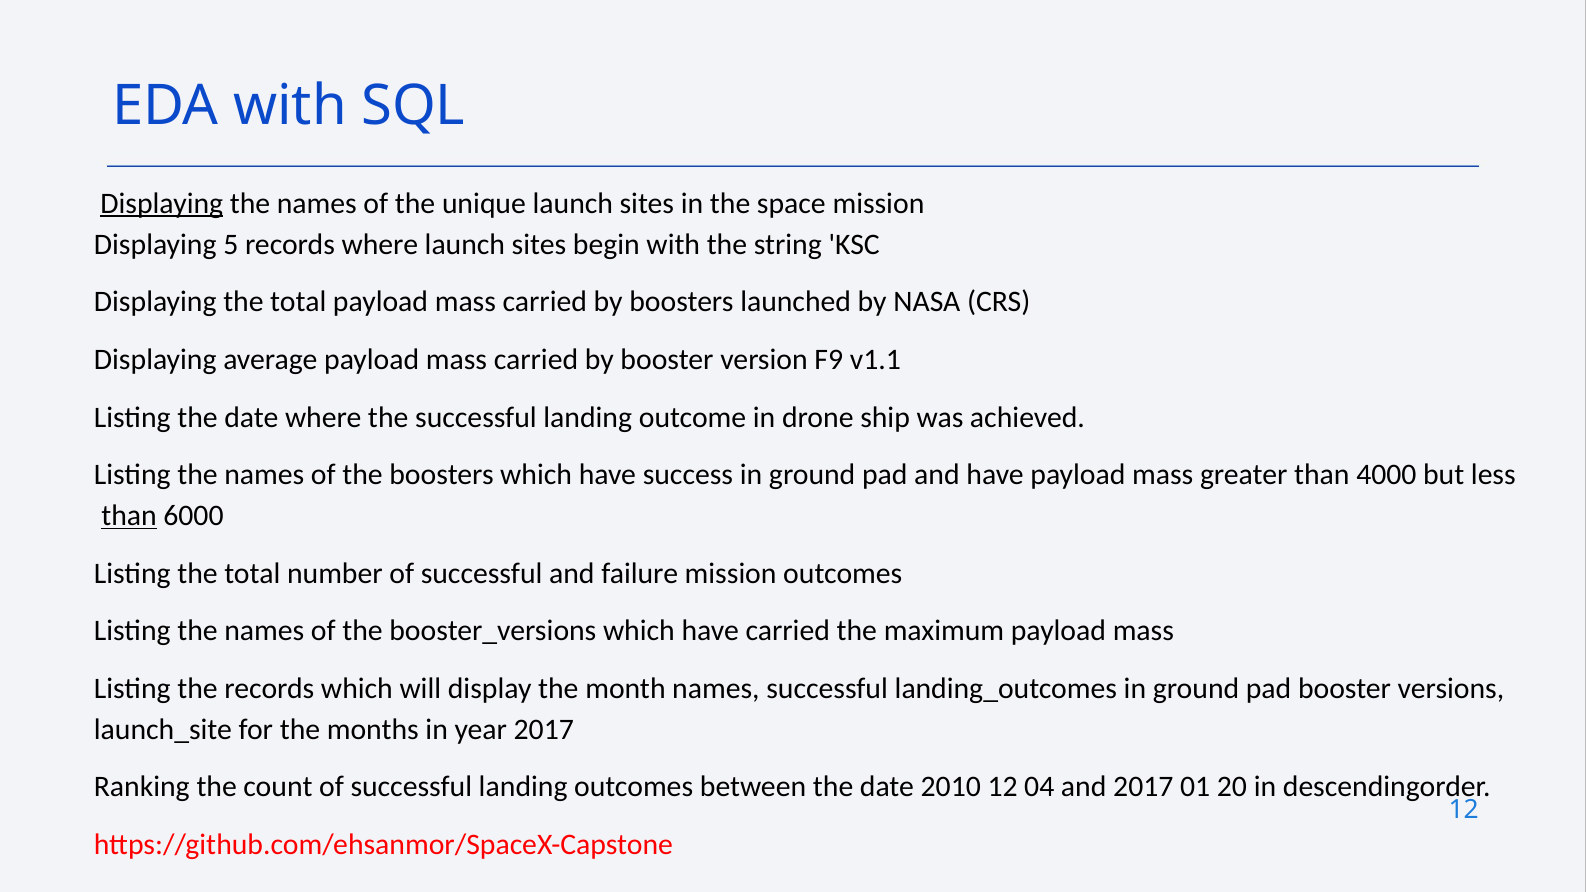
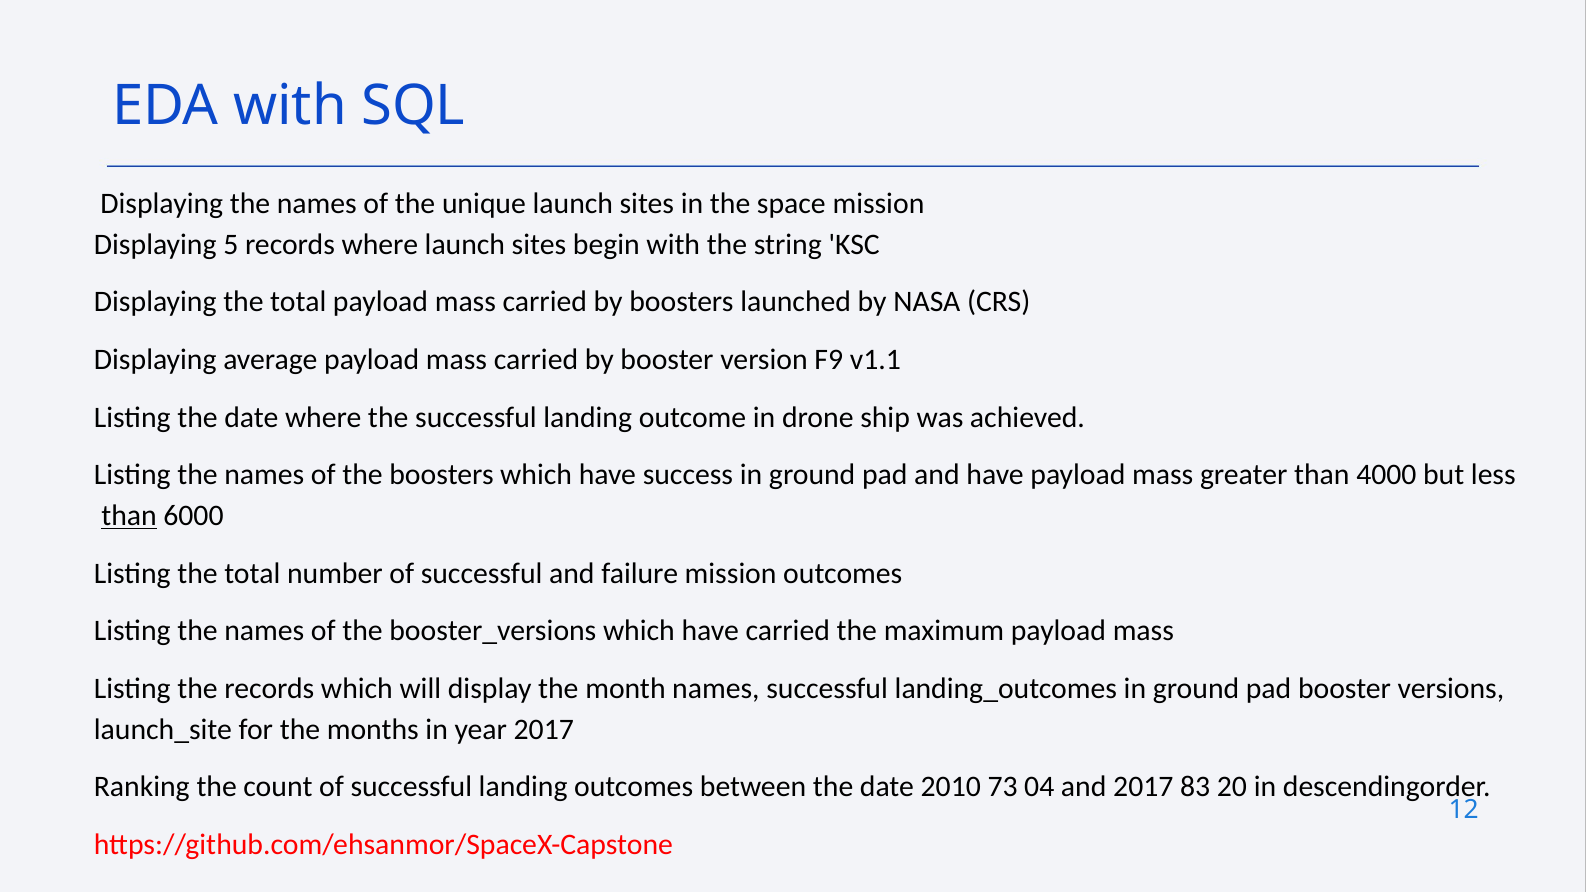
Displaying at (162, 204) underline: present -> none
2010 12: 12 -> 73
01: 01 -> 83
